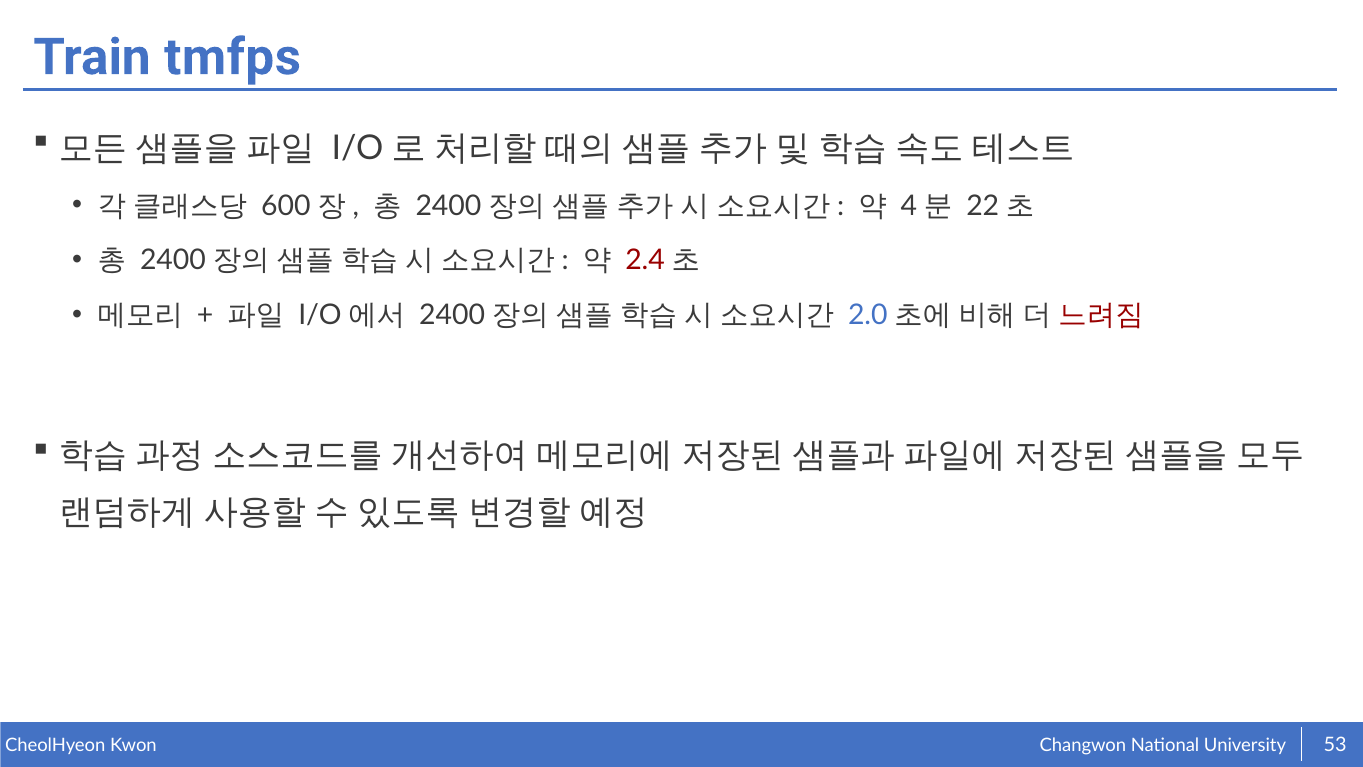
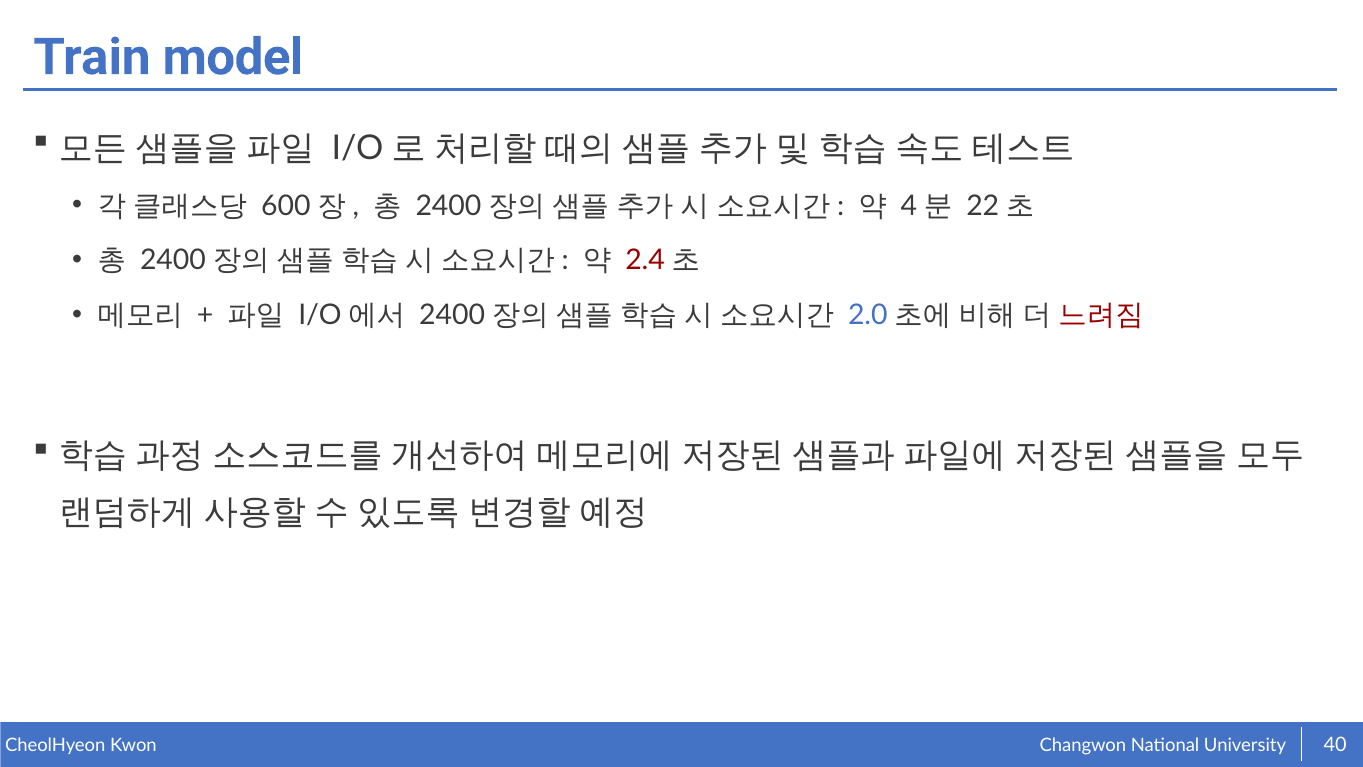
tmfps: tmfps -> model
53: 53 -> 40
